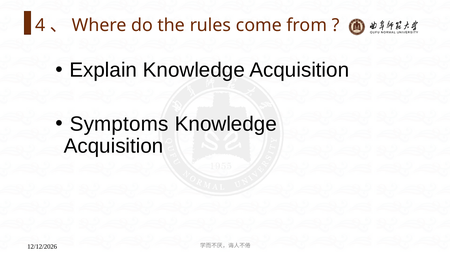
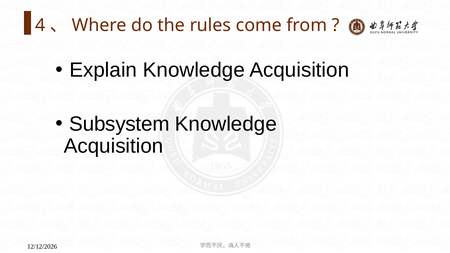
Symptoms: Symptoms -> Subsystem
